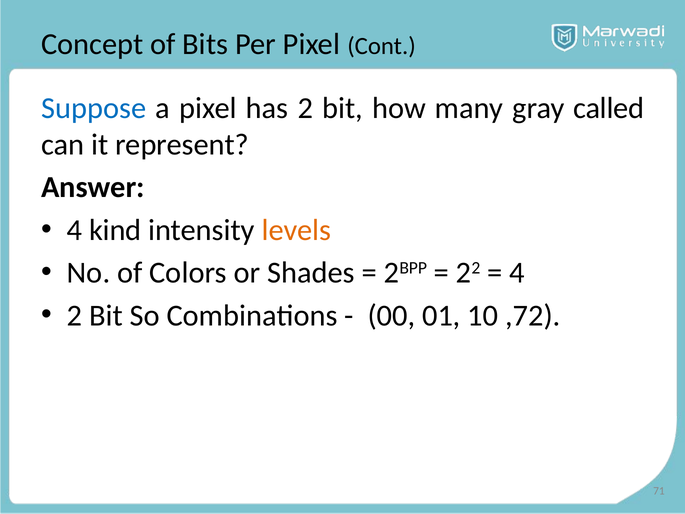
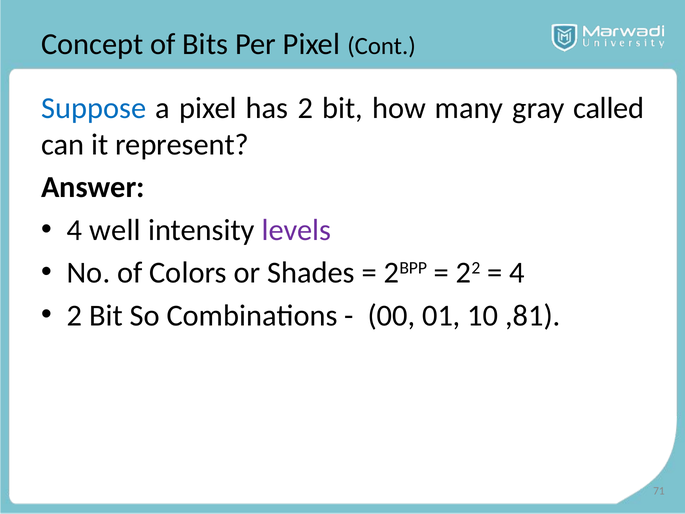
kind: kind -> well
levels colour: orange -> purple
,72: ,72 -> ,81
